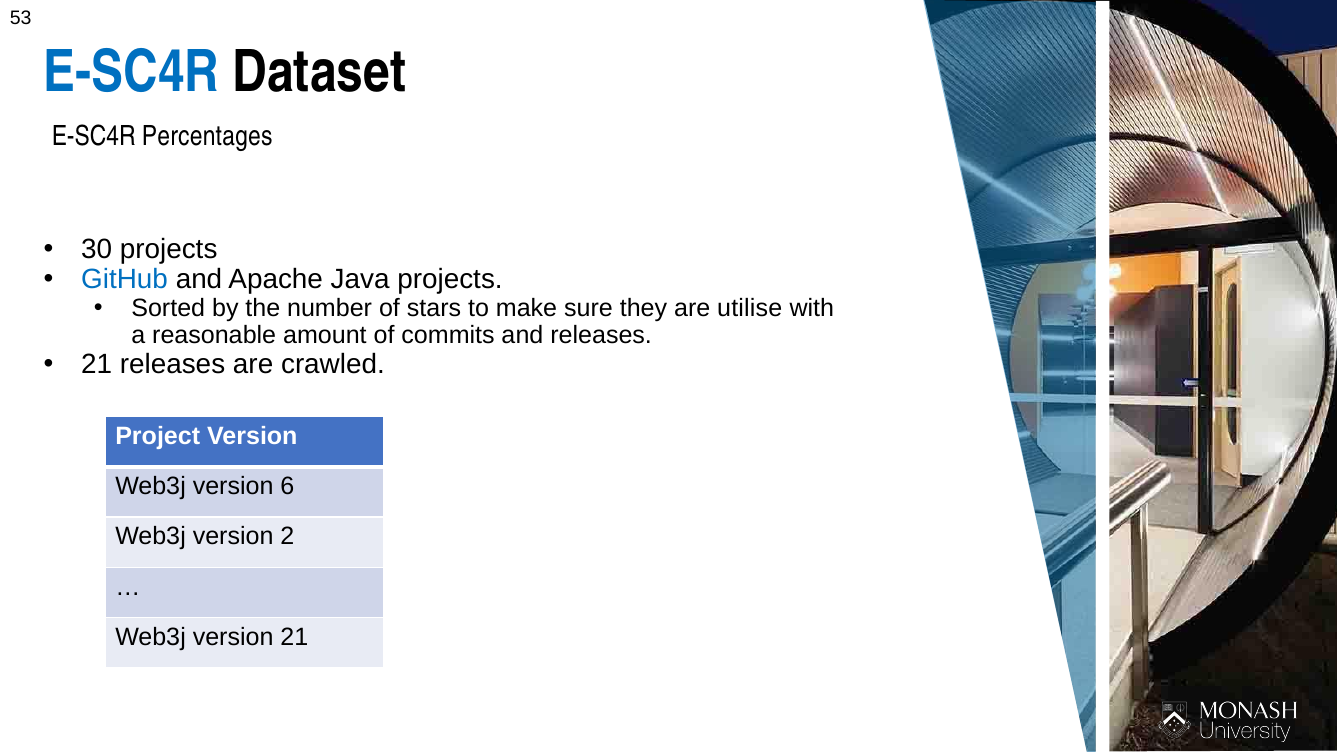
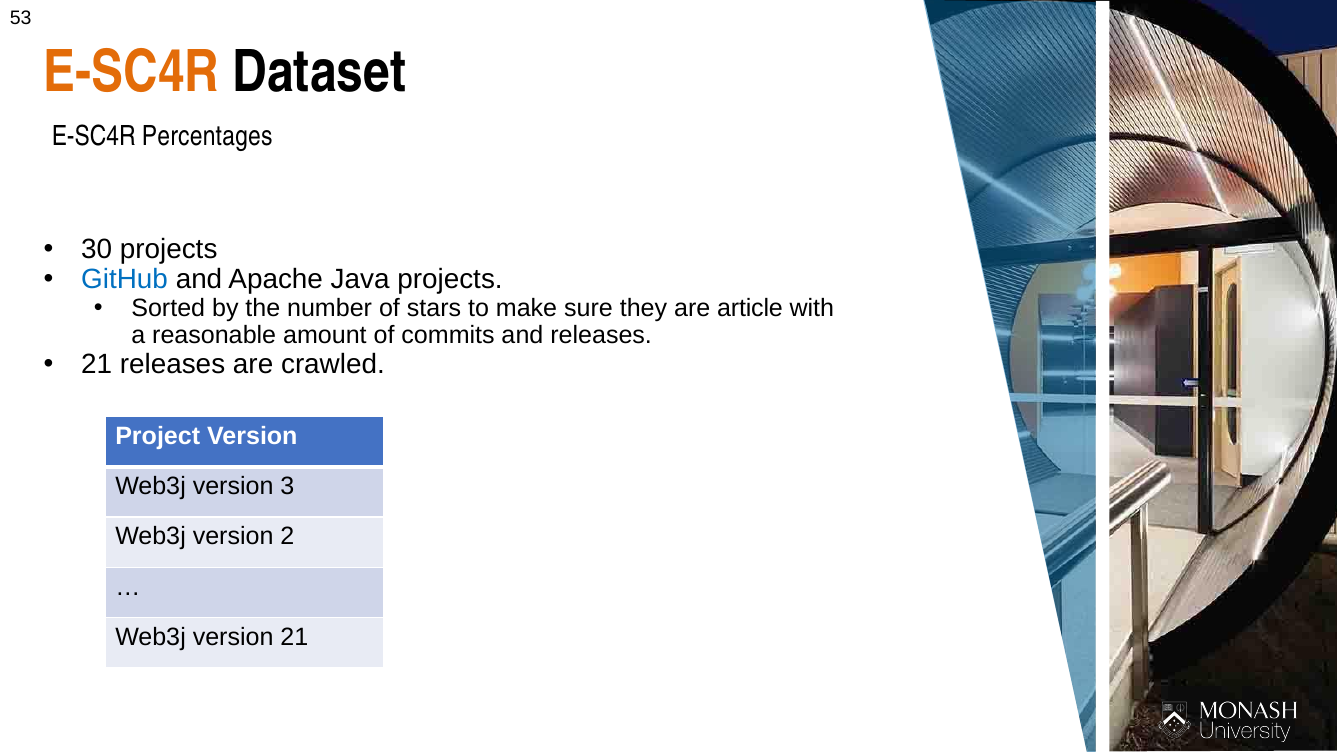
E-SC4R at (131, 72) colour: blue -> orange
utilise: utilise -> article
6: 6 -> 3
